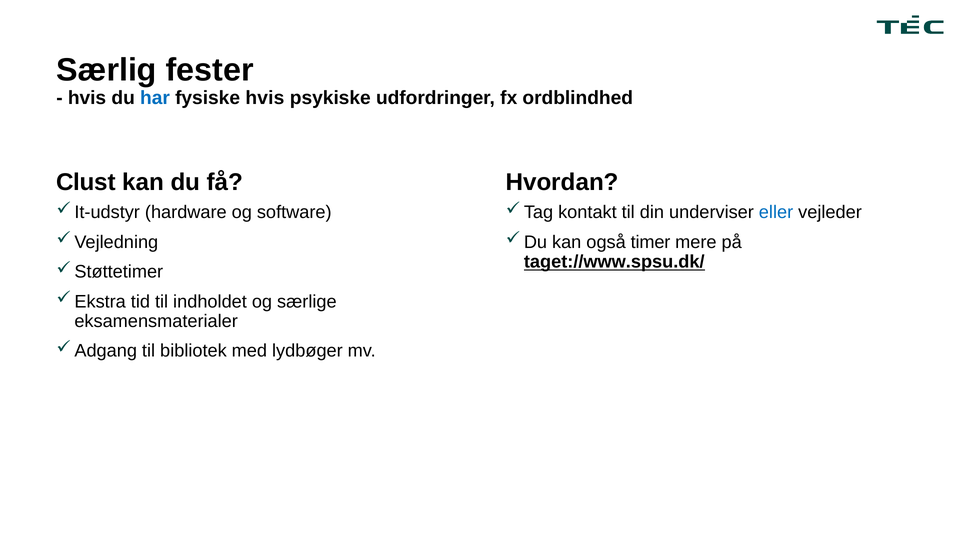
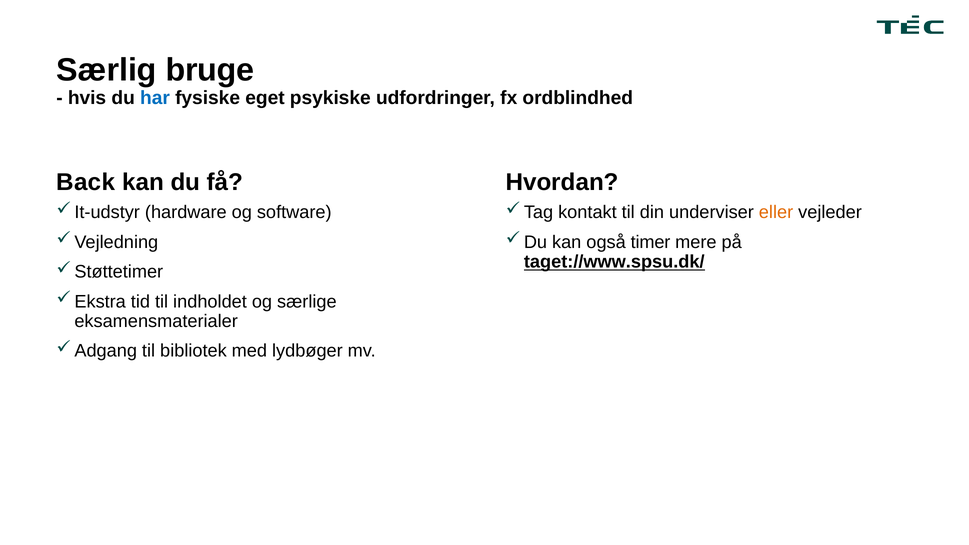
fester: fester -> bruge
fysiske hvis: hvis -> eget
Clust: Clust -> Back
eller colour: blue -> orange
